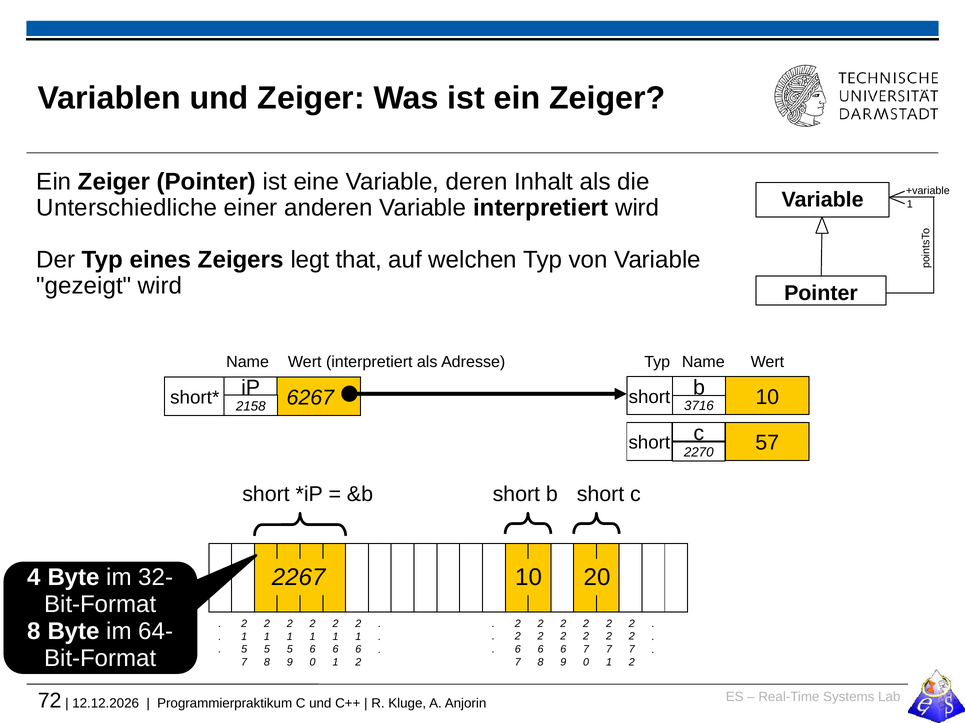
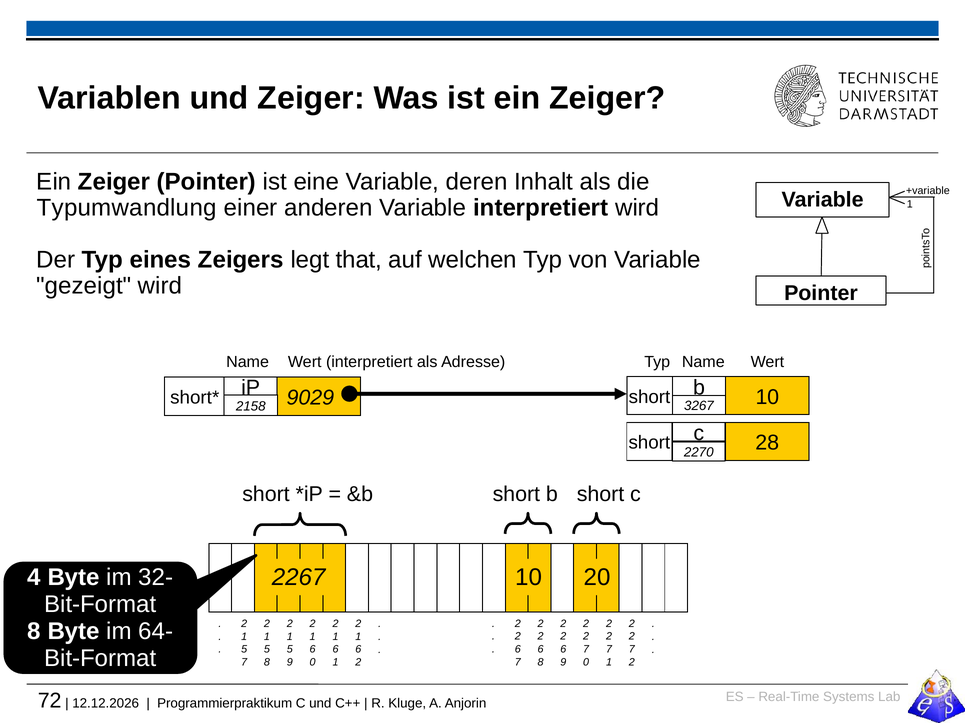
Unterschiedliche: Unterschiedliche -> Typumwandlung
6267: 6267 -> 9029
3716: 3716 -> 3267
57: 57 -> 28
